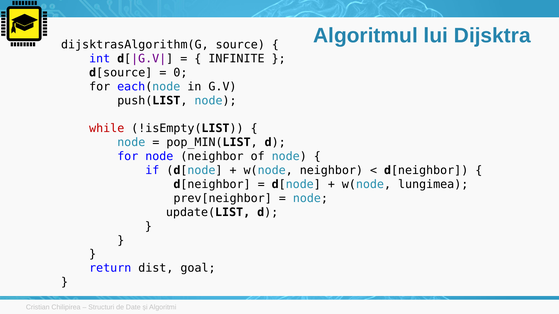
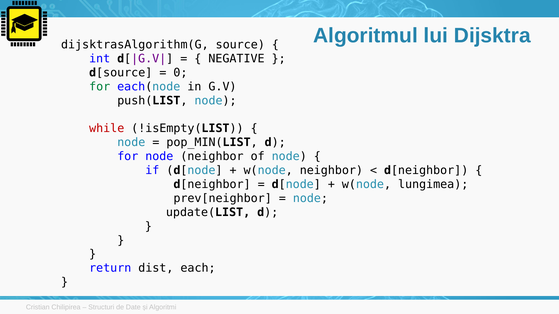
INFINITE: INFINITE -> NEGATIVE
for at (100, 87) colour: black -> green
goal: goal -> each
